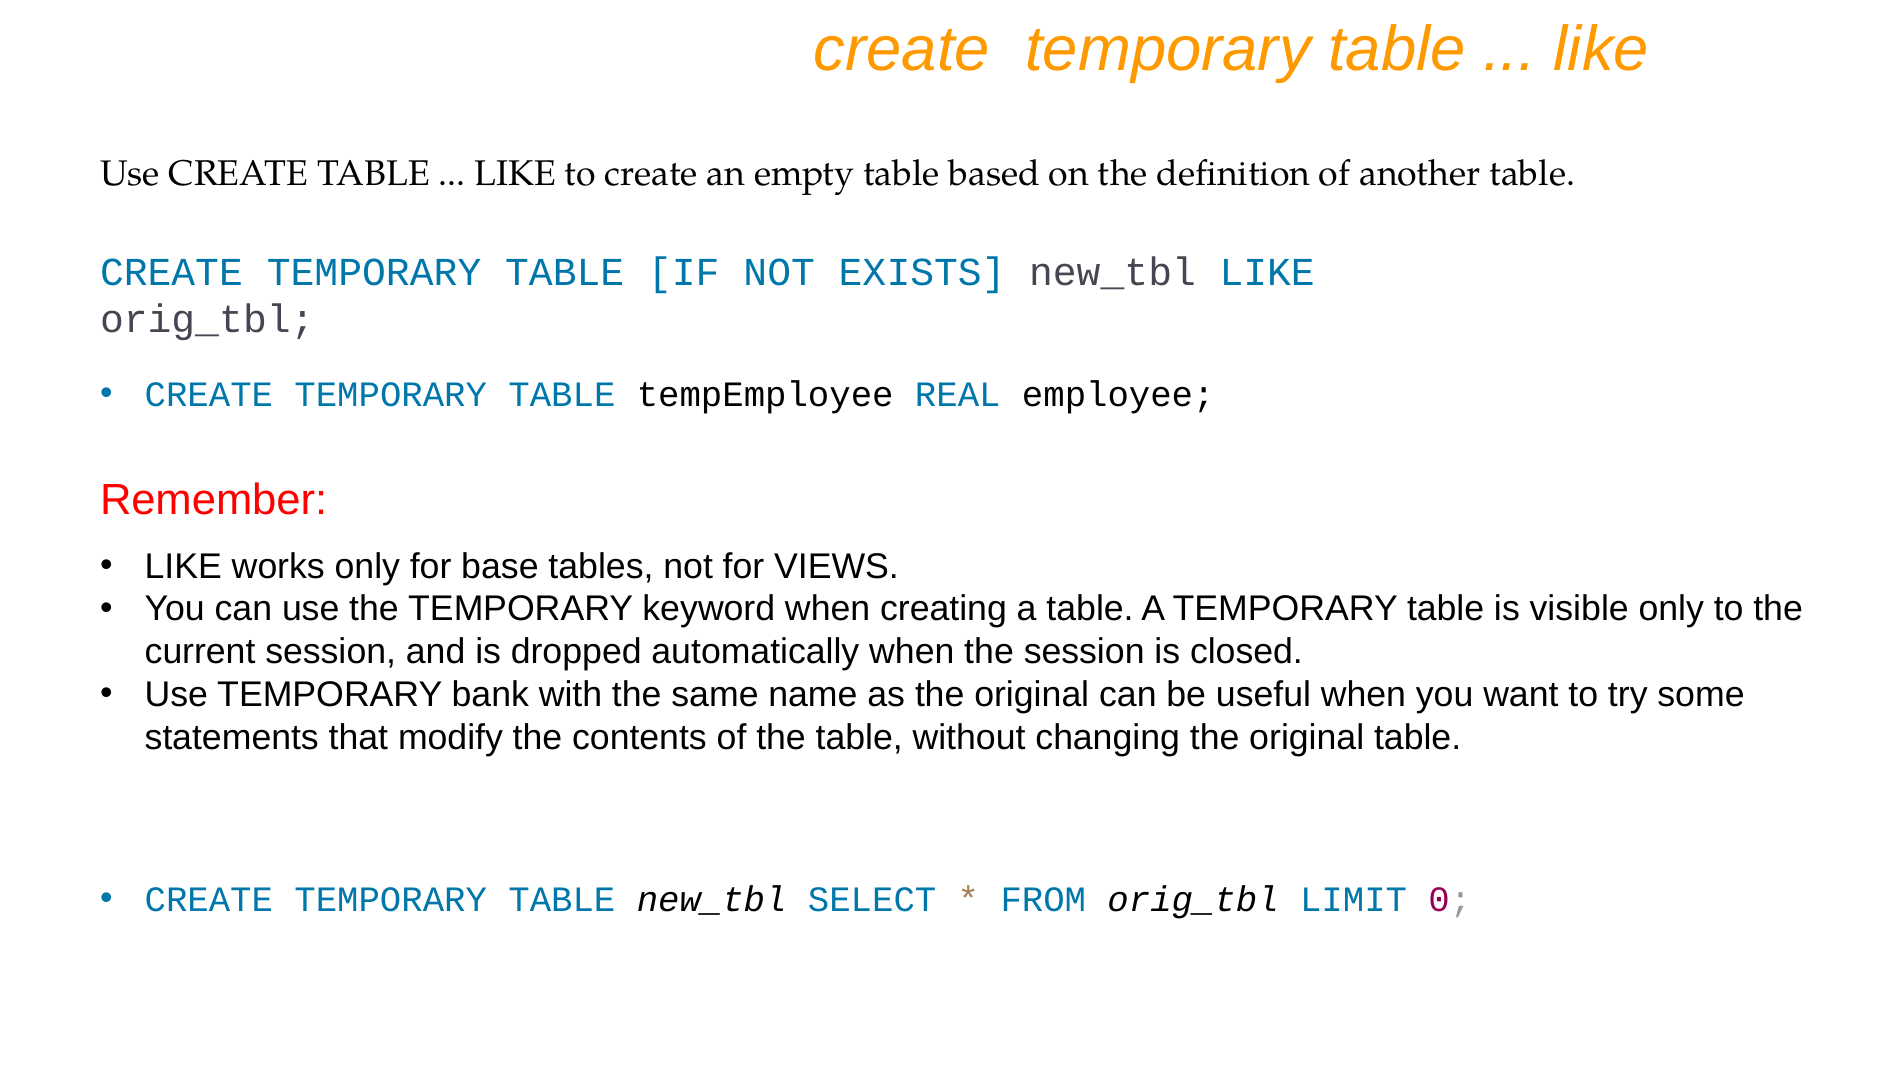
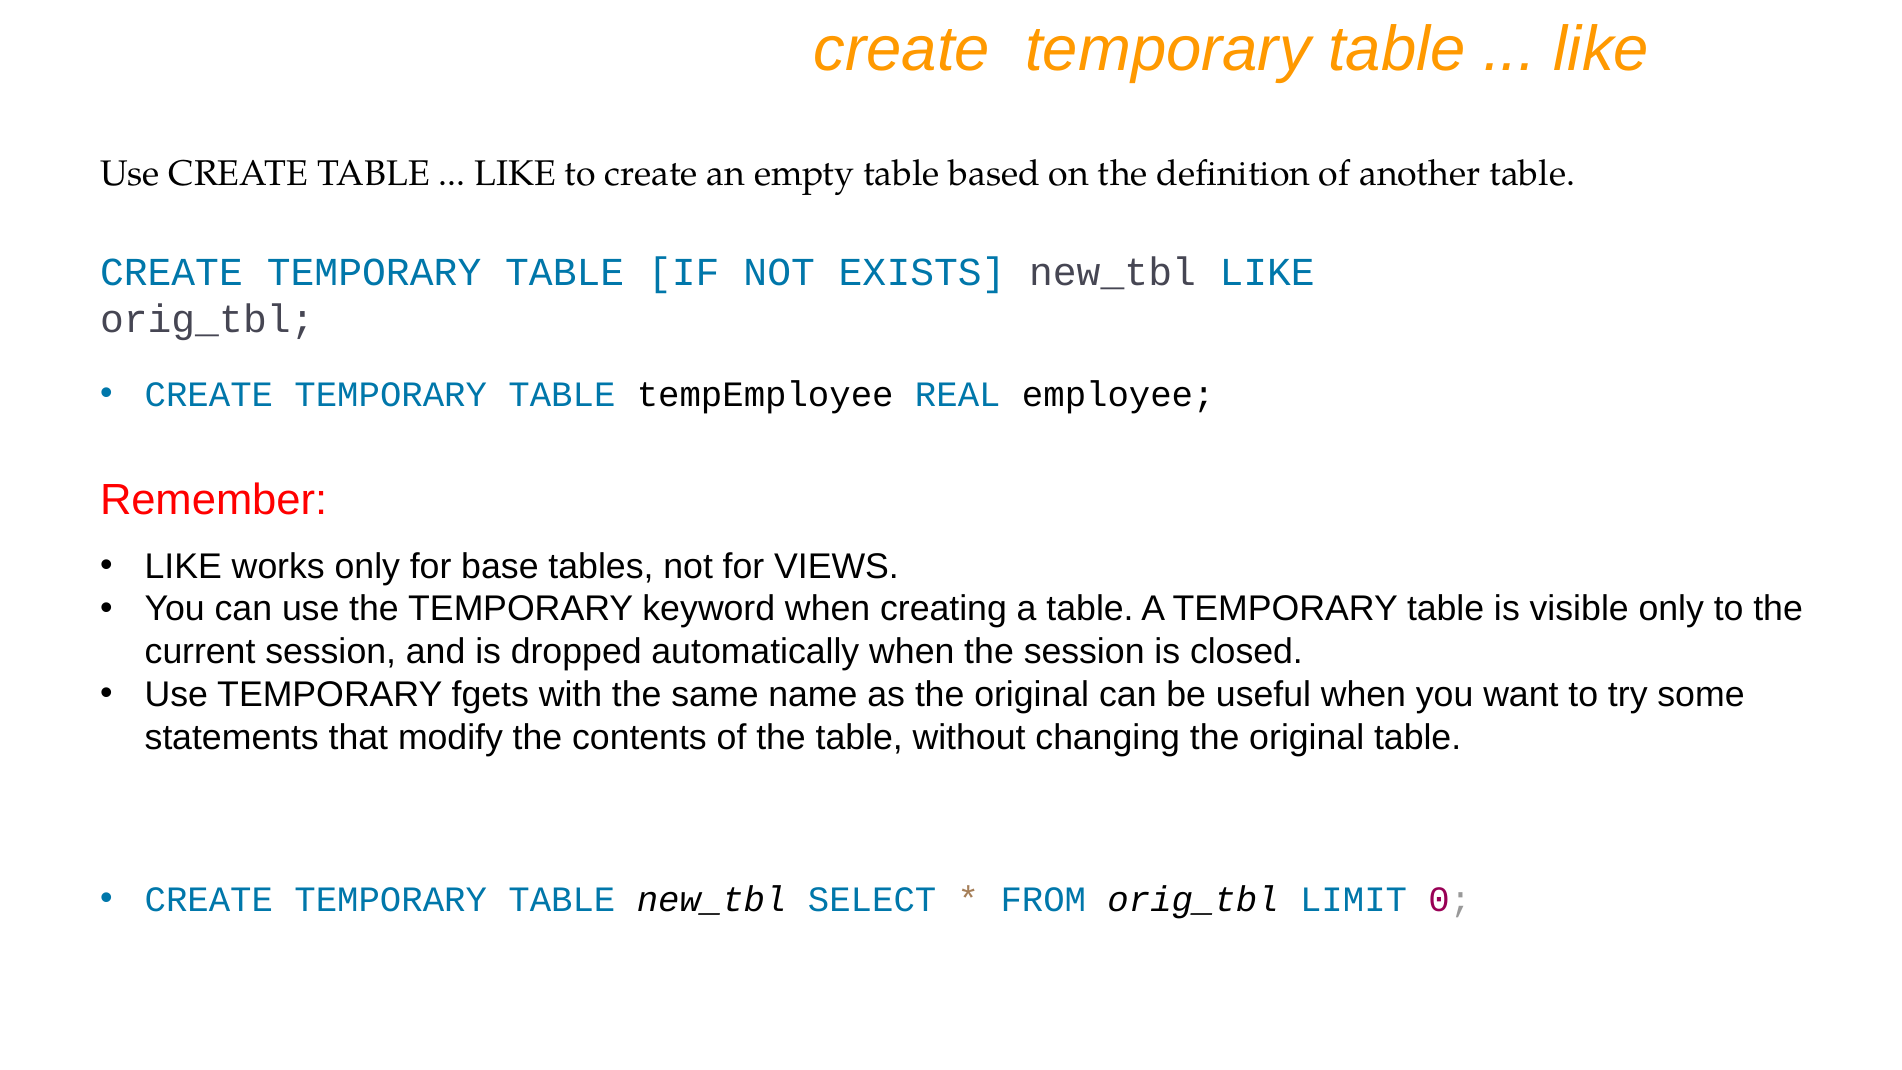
bank: bank -> fgets
